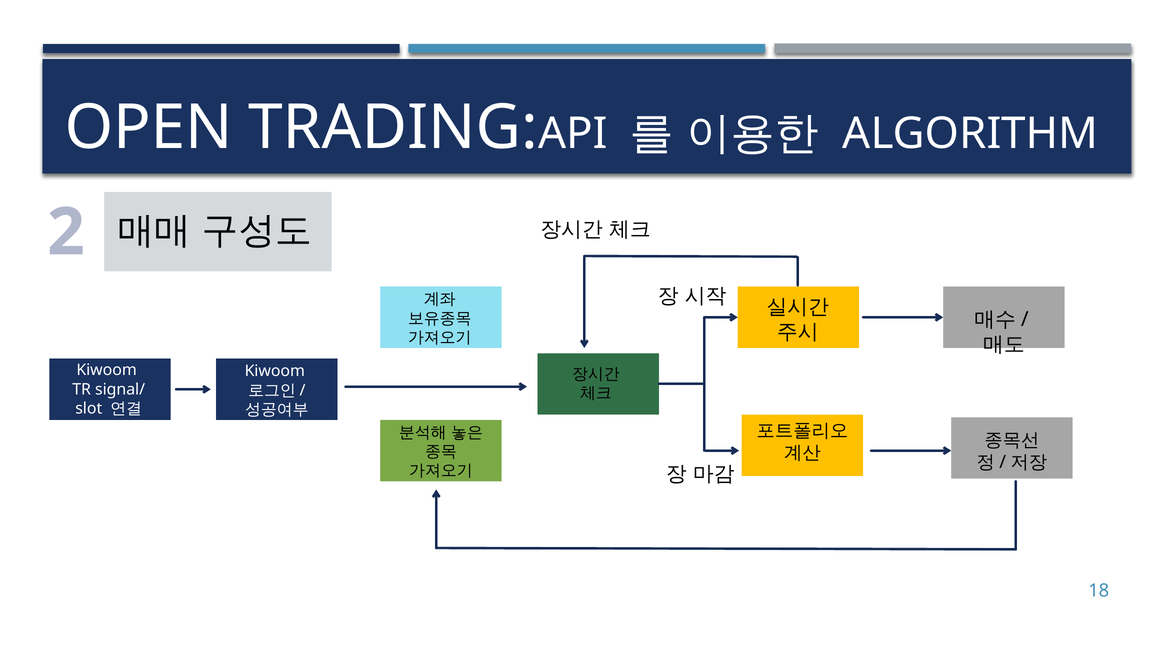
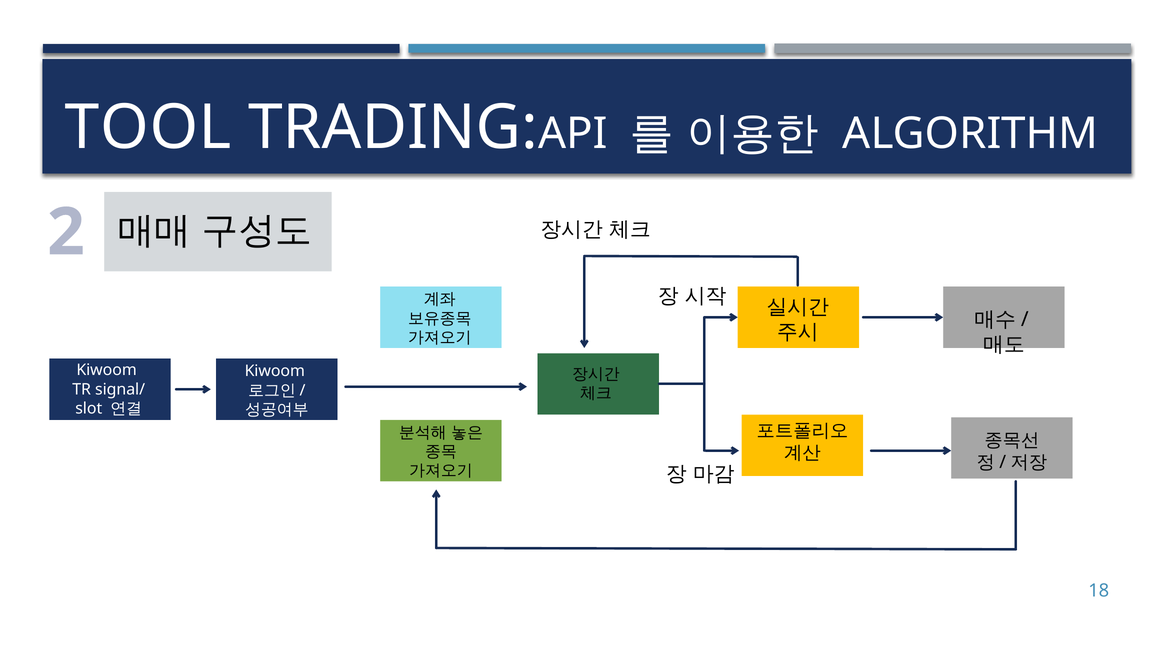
OPEN: OPEN -> TOOL
